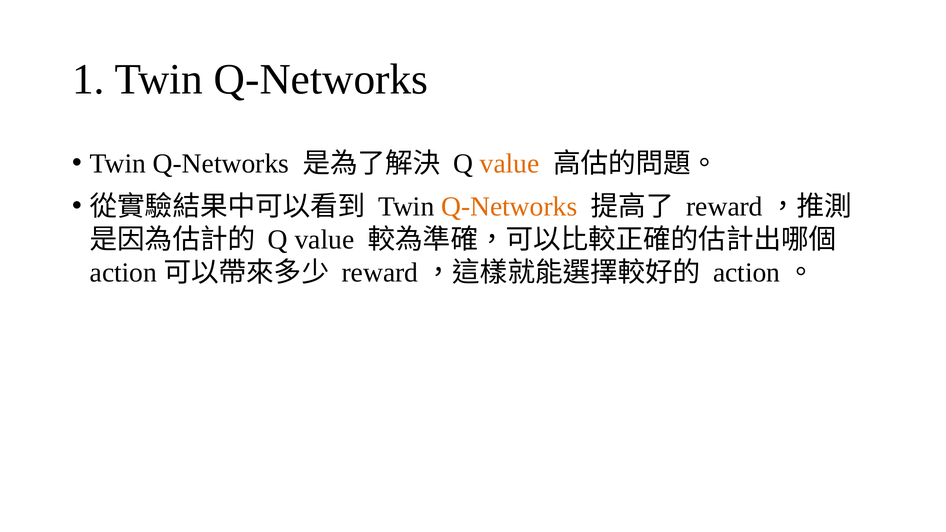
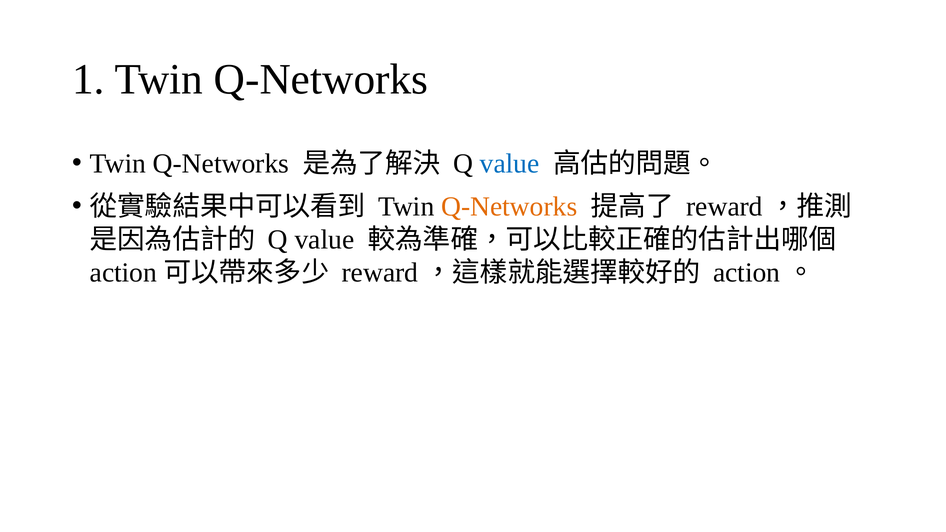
value at (510, 164) colour: orange -> blue
